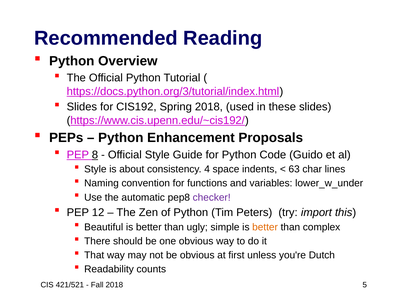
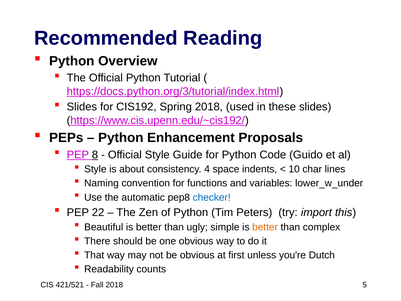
63: 63 -> 10
checker colour: purple -> blue
12: 12 -> 22
